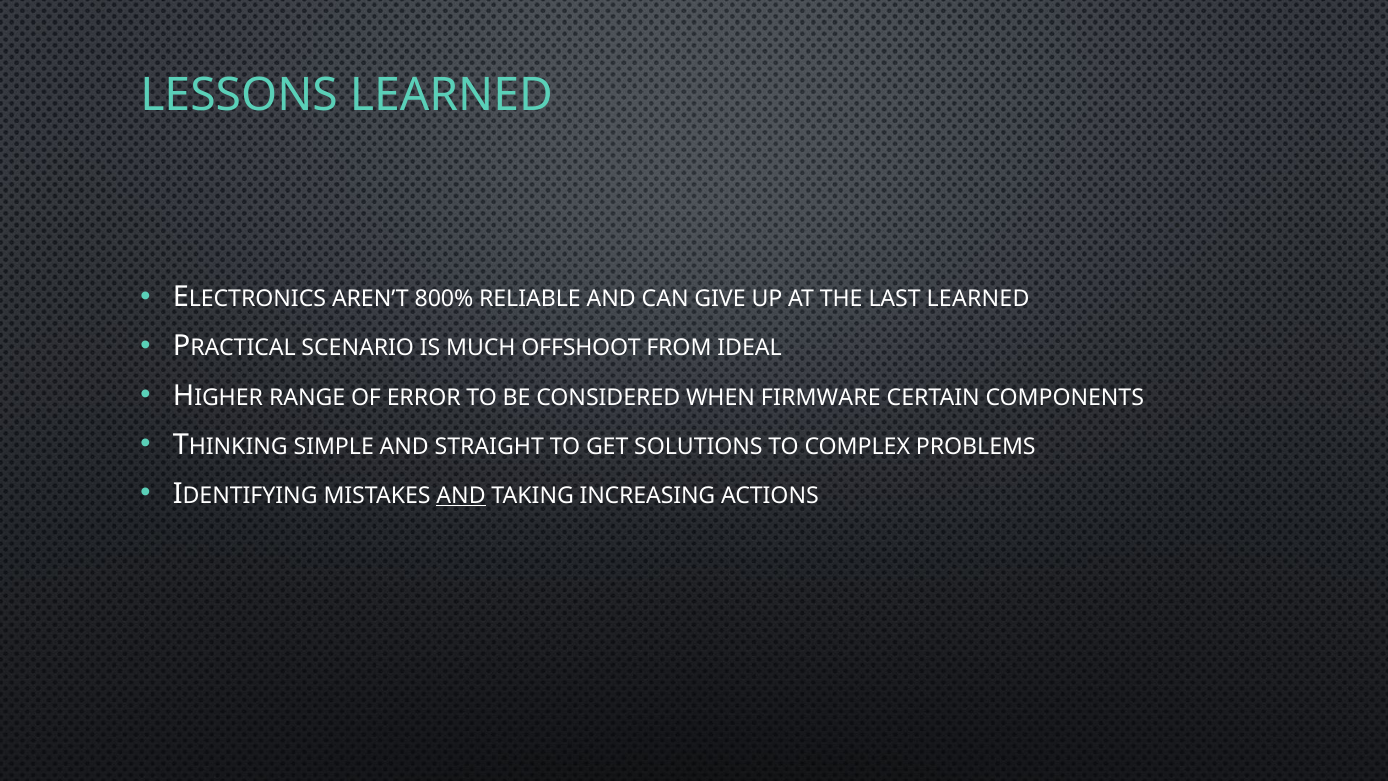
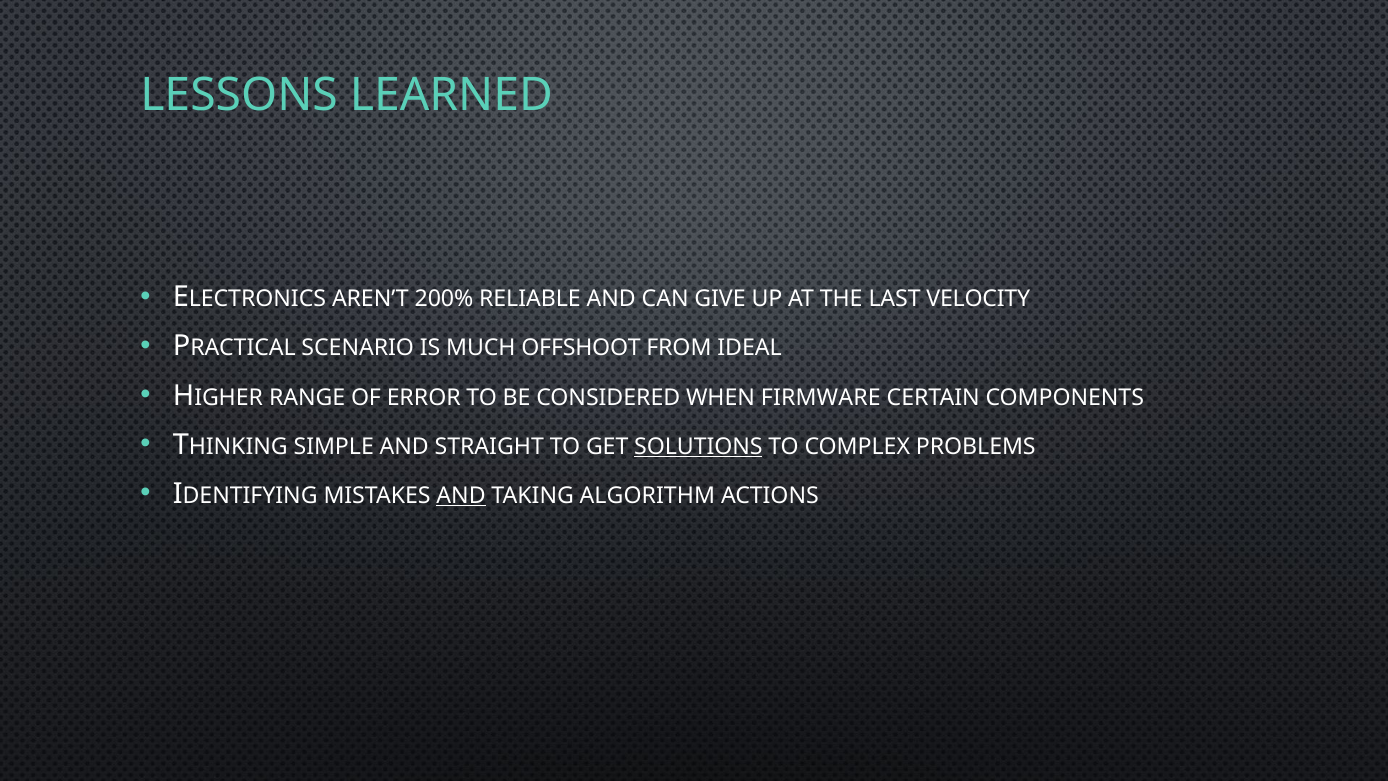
800%: 800% -> 200%
LAST LEARNED: LEARNED -> VELOCITY
SOLUTIONS underline: none -> present
INCREASING: INCREASING -> ALGORITHM
